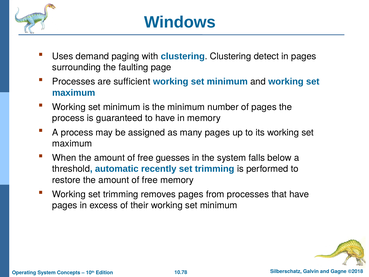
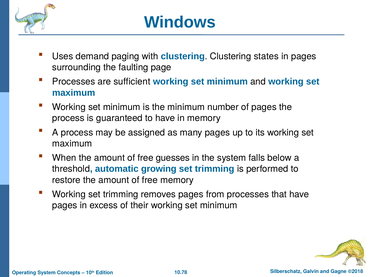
detect: detect -> states
recently: recently -> growing
